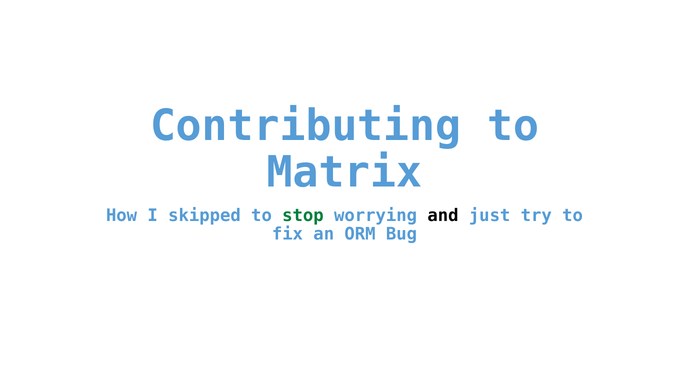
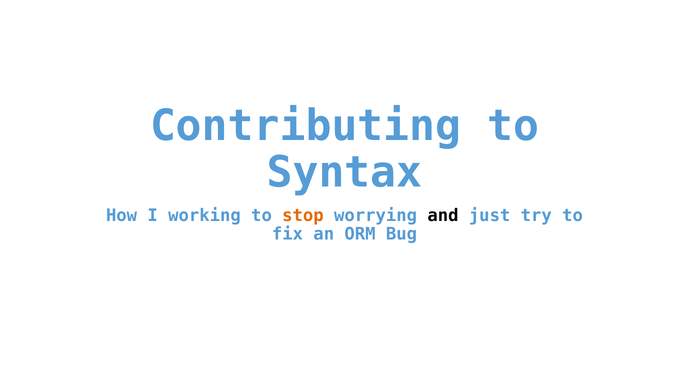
Matrix: Matrix -> Syntax
skipped: skipped -> working
stop colour: green -> orange
